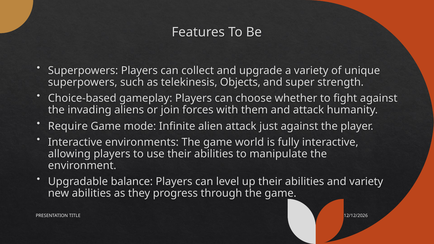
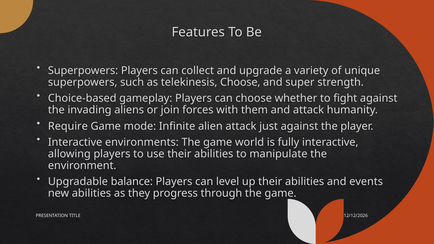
telekinesis Objects: Objects -> Choose
and variety: variety -> events
